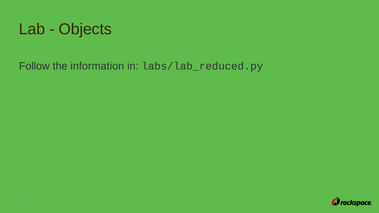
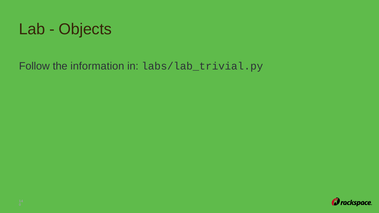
labs/lab_reduced.py: labs/lab_reduced.py -> labs/lab_trivial.py
